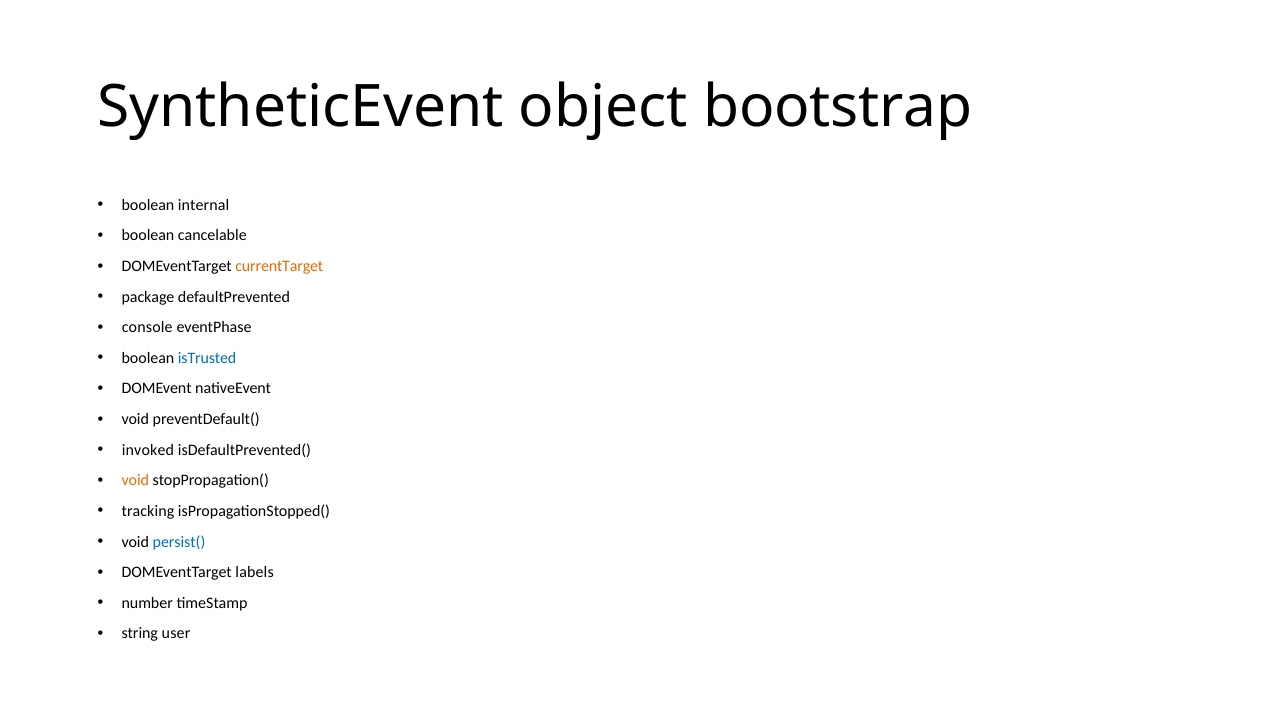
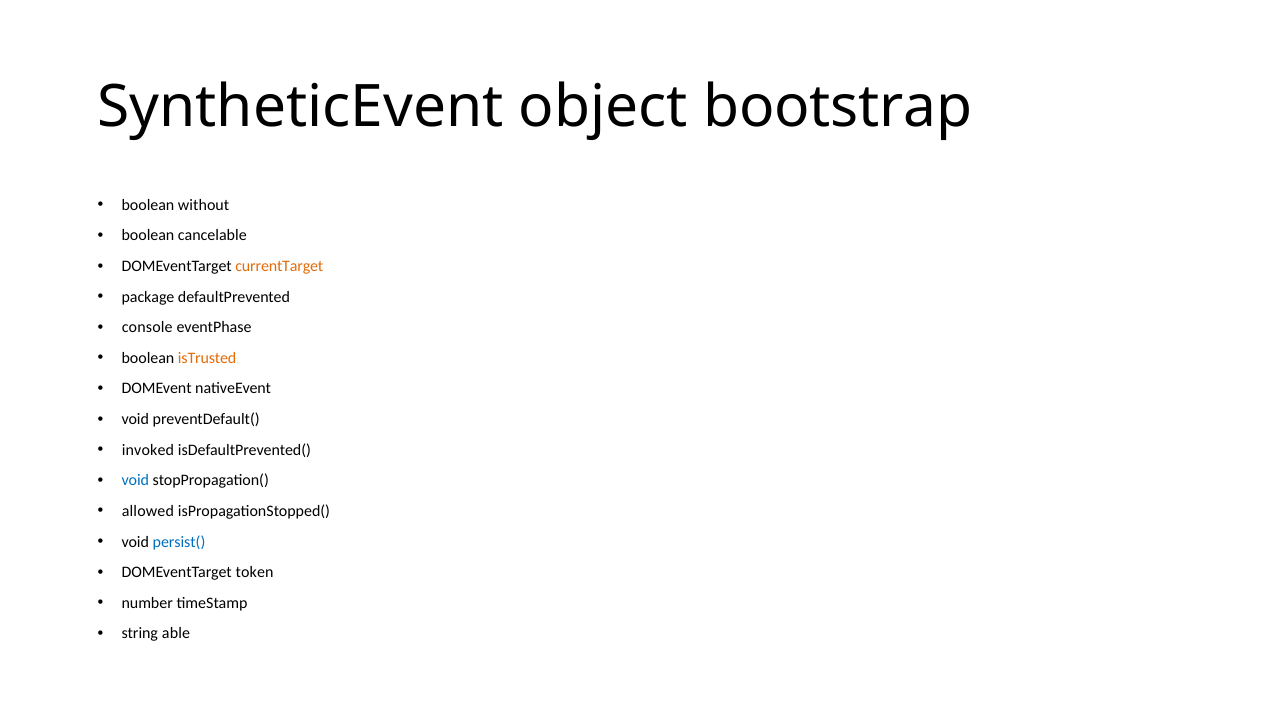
internal: internal -> without
isTrusted colour: blue -> orange
void at (135, 481) colour: orange -> blue
tracking: tracking -> allowed
labels: labels -> token
user: user -> able
